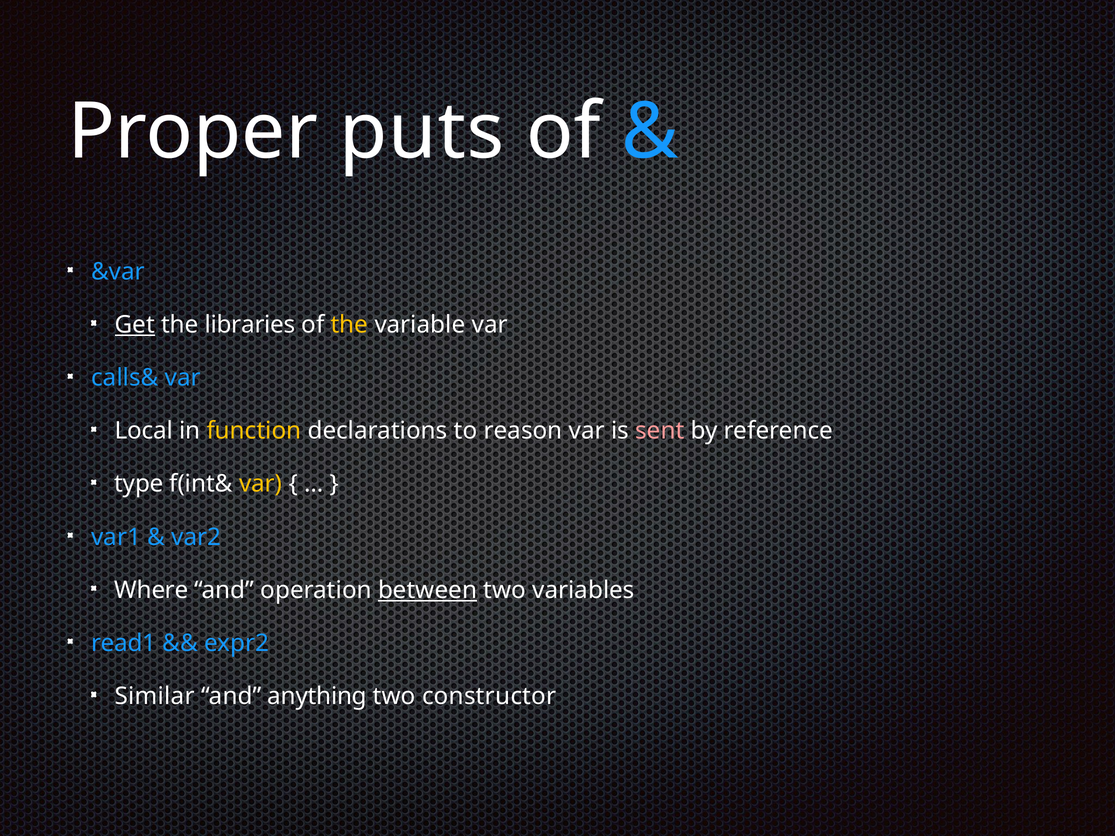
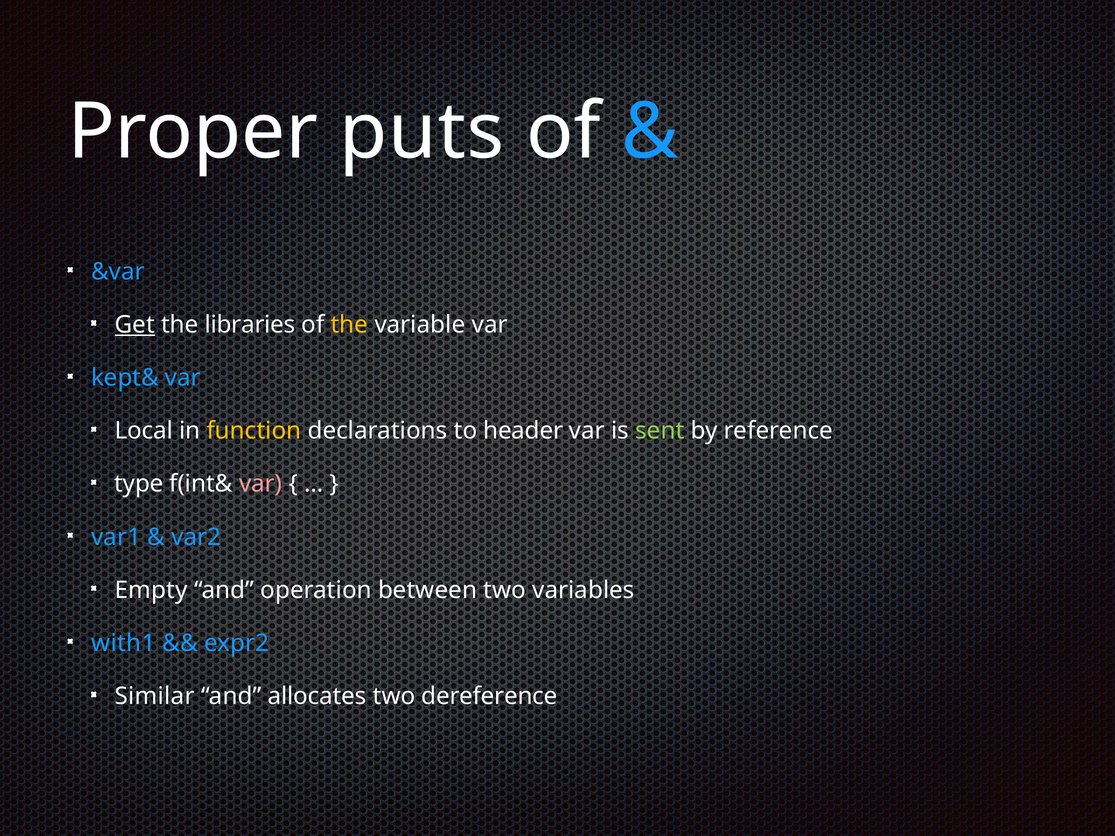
calls&: calls& -> kept&
reason: reason -> header
sent colour: pink -> light green
var at (261, 484) colour: yellow -> pink
Where: Where -> Empty
between underline: present -> none
read1: read1 -> with1
anything: anything -> allocates
constructor: constructor -> dereference
